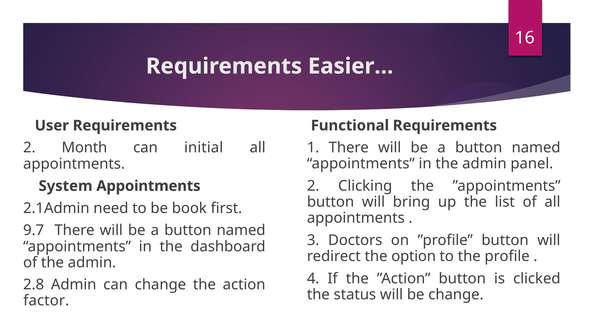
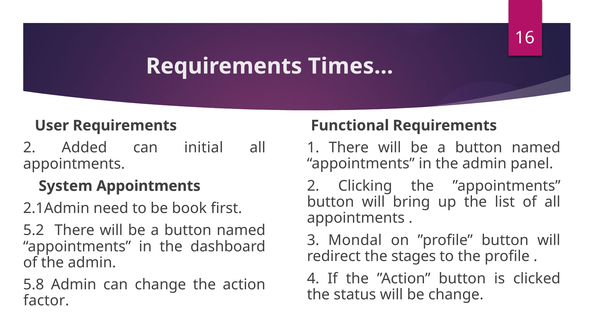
Easier…: Easier… -> Times…
Month: Month -> Added
9.7: 9.7 -> 5.2
Doctors: Doctors -> Mondal
option: option -> stages
2.8: 2.8 -> 5.8
